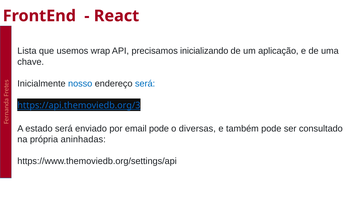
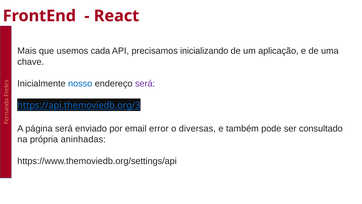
Lista: Lista -> Mais
wrap: wrap -> cada
será at (145, 83) colour: blue -> purple
estado: estado -> página
email pode: pode -> error
